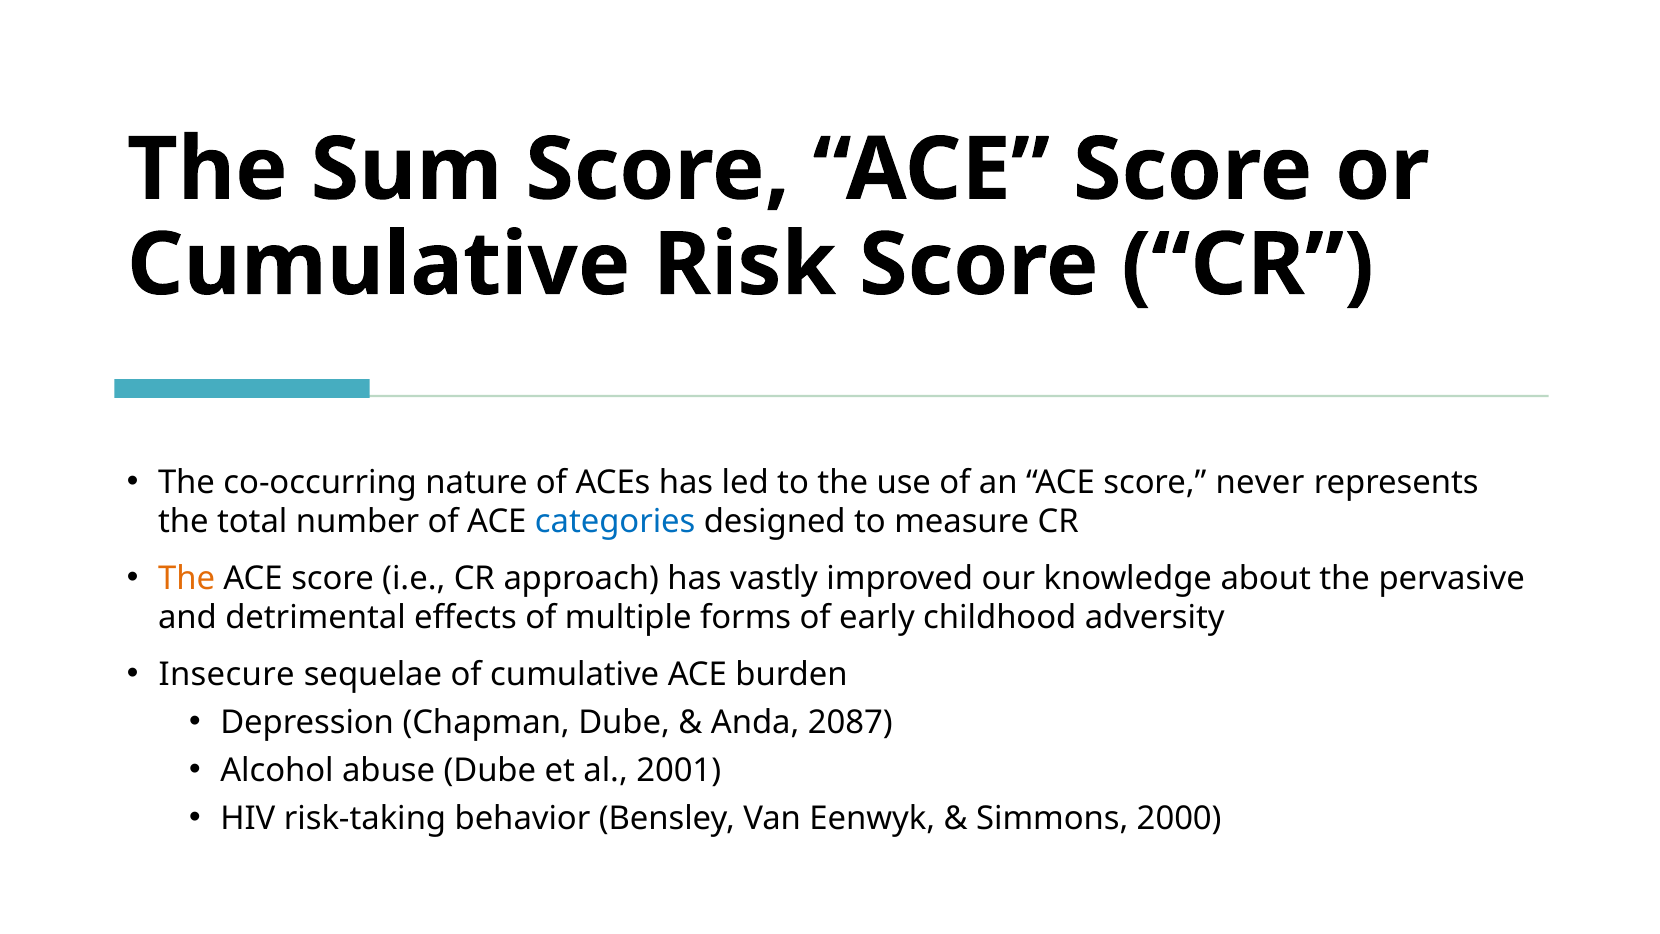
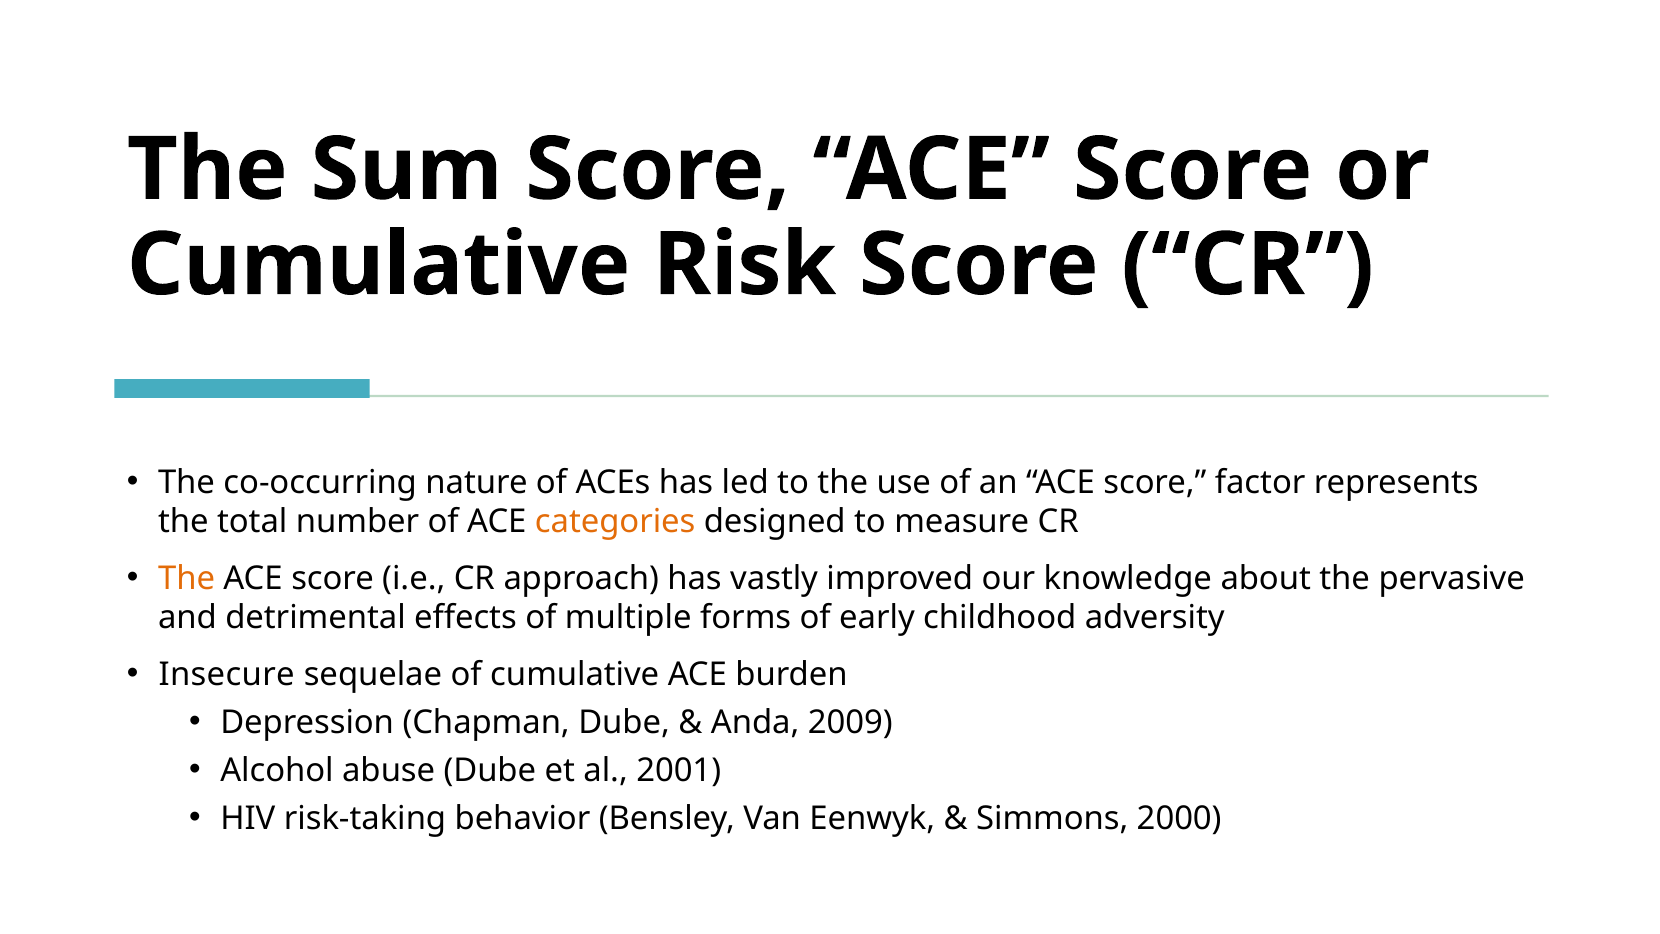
never: never -> factor
categories colour: blue -> orange
2087: 2087 -> 2009
